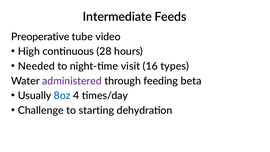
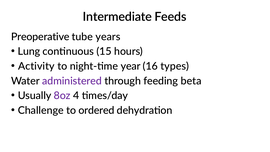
video: video -> years
High: High -> Lung
28: 28 -> 15
Needed: Needed -> Activity
visit: visit -> year
8oz colour: blue -> purple
starting: starting -> ordered
